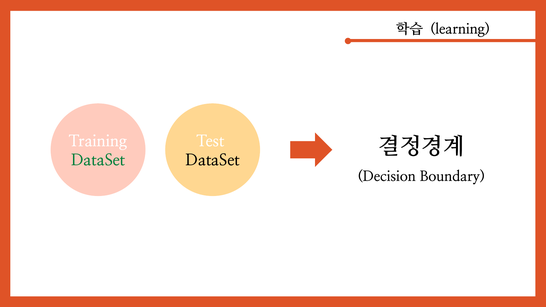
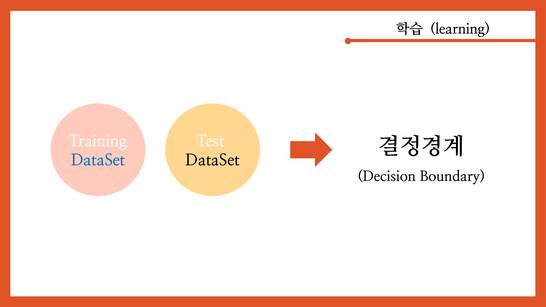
DataSet at (98, 160) colour: green -> blue
